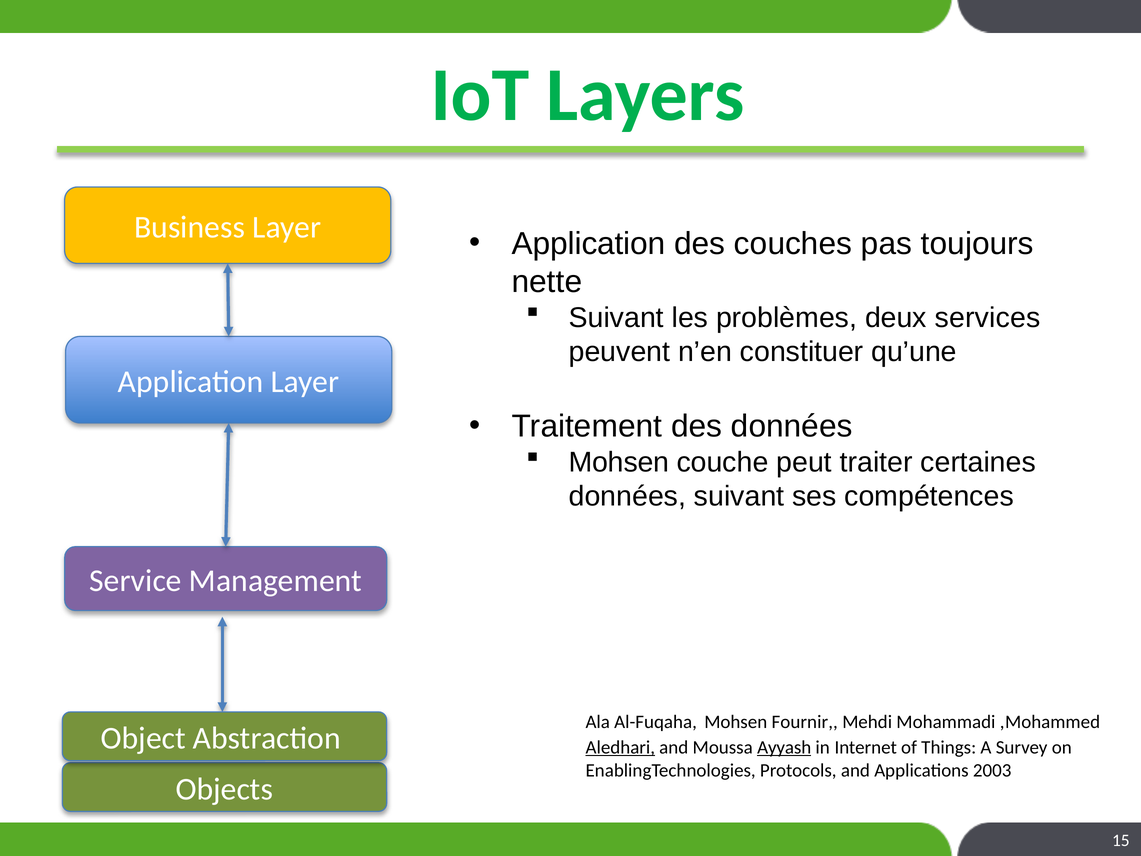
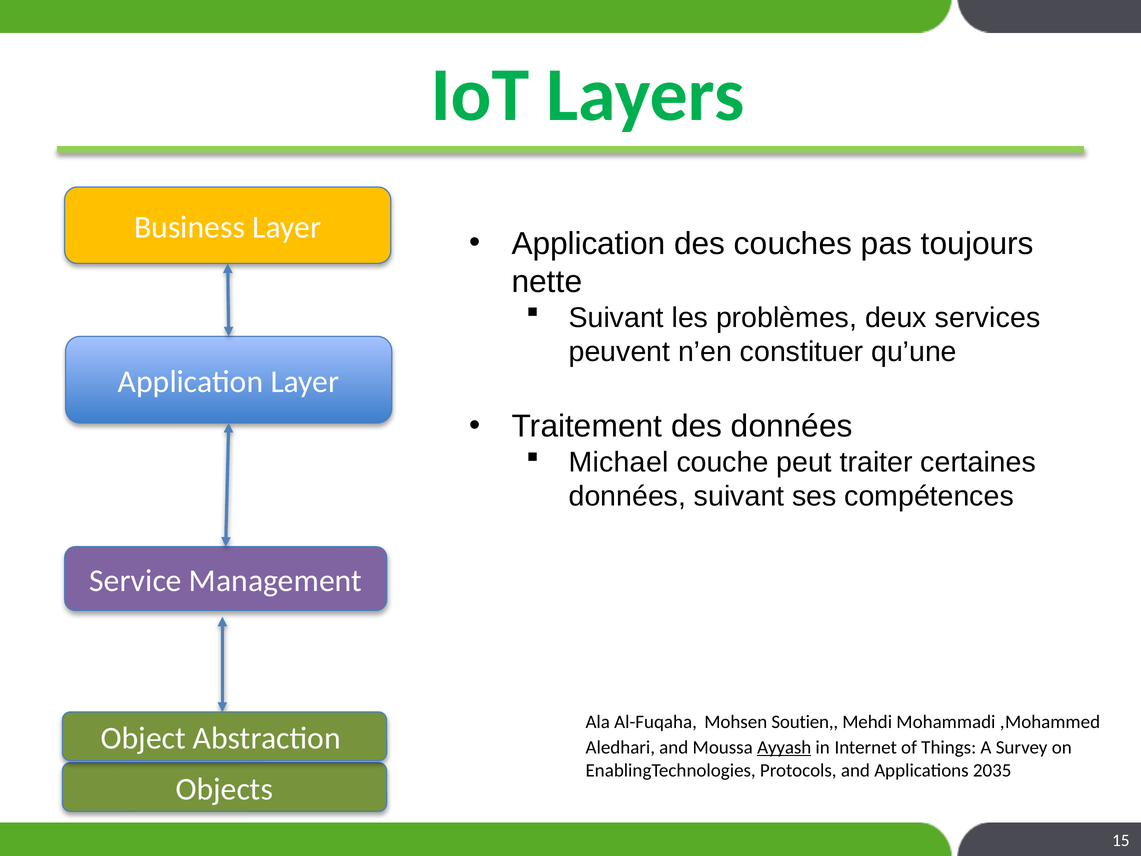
Mohsen at (619, 462): Mohsen -> Michael
Fournir: Fournir -> Soutien
Aledhari underline: present -> none
2003: 2003 -> 2035
